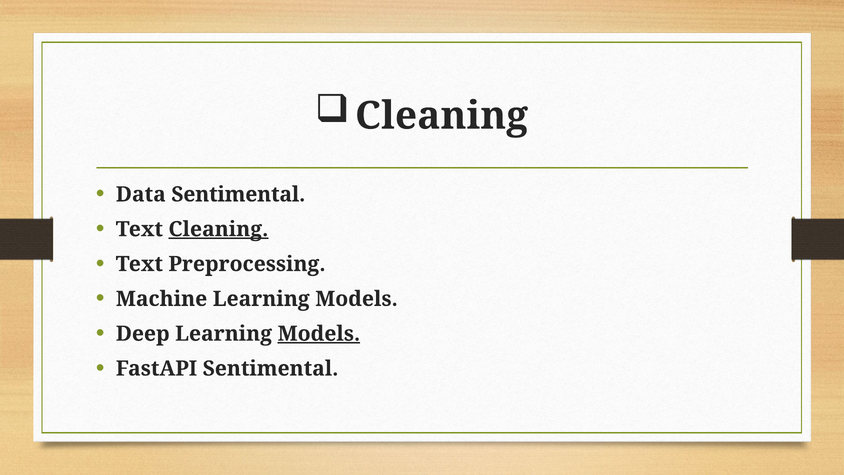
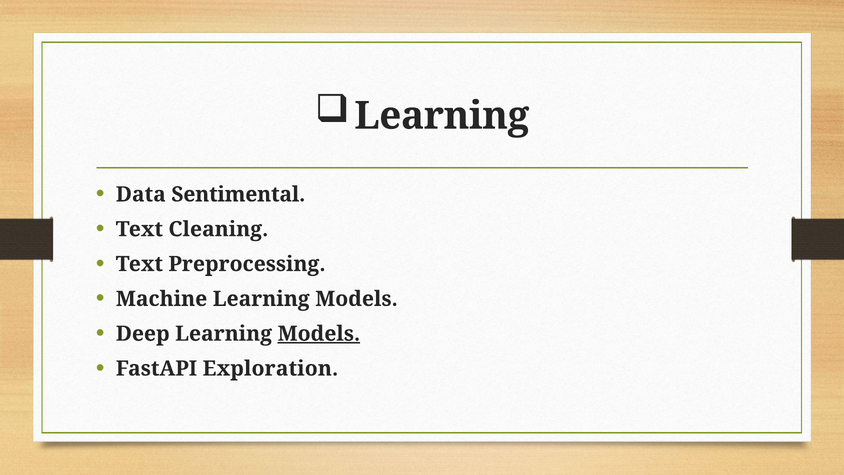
Cleaning at (442, 116): Cleaning -> Learning
Cleaning at (218, 229) underline: present -> none
FastAPI Sentimental: Sentimental -> Exploration
